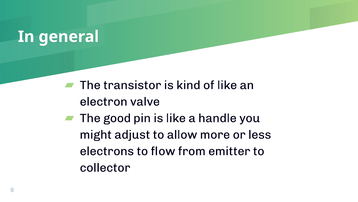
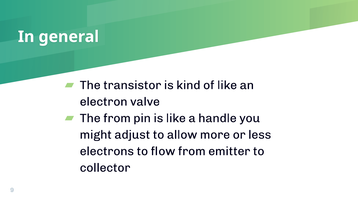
The good: good -> from
